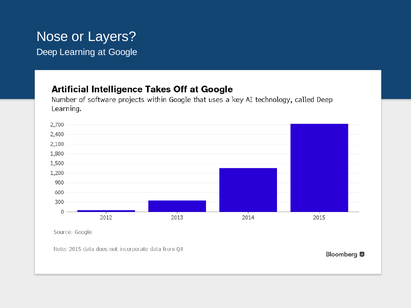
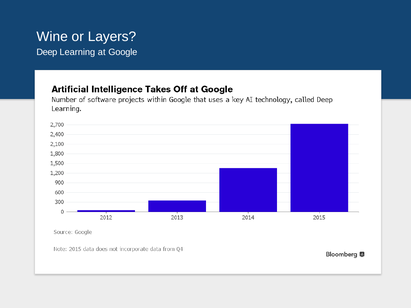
Nose: Nose -> Wine
